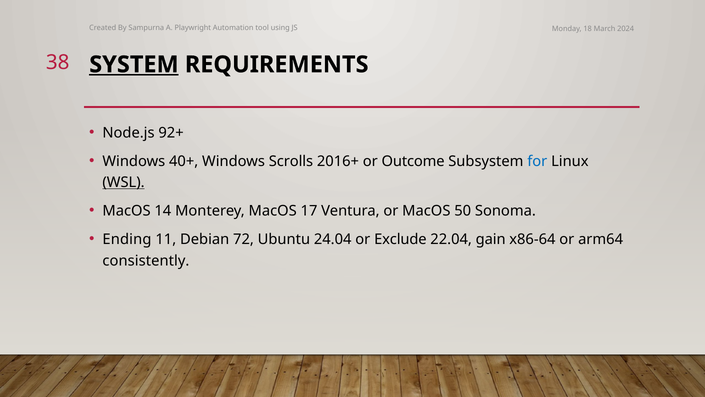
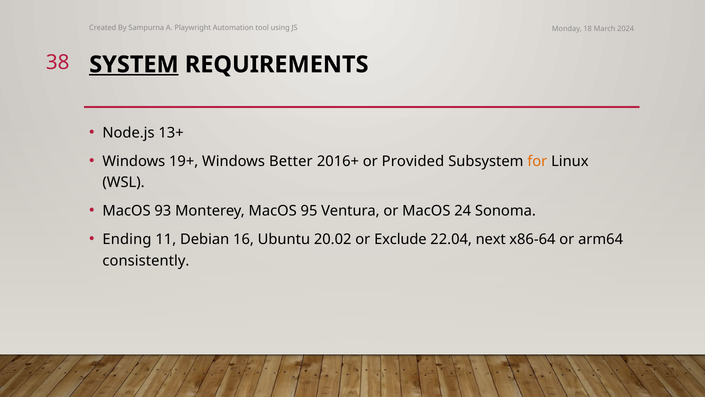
92+: 92+ -> 13+
40+: 40+ -> 19+
Scrolls: Scrolls -> Better
Outcome: Outcome -> Provided
for colour: blue -> orange
WSL underline: present -> none
14: 14 -> 93
17: 17 -> 95
50: 50 -> 24
72: 72 -> 16
24.04: 24.04 -> 20.02
gain: gain -> next
